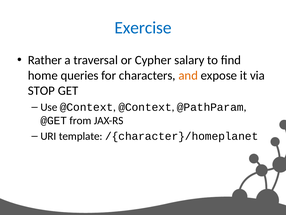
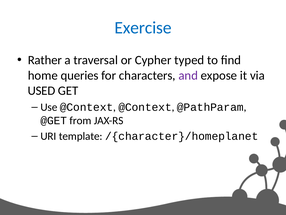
salary: salary -> typed
and colour: orange -> purple
STOP: STOP -> USED
